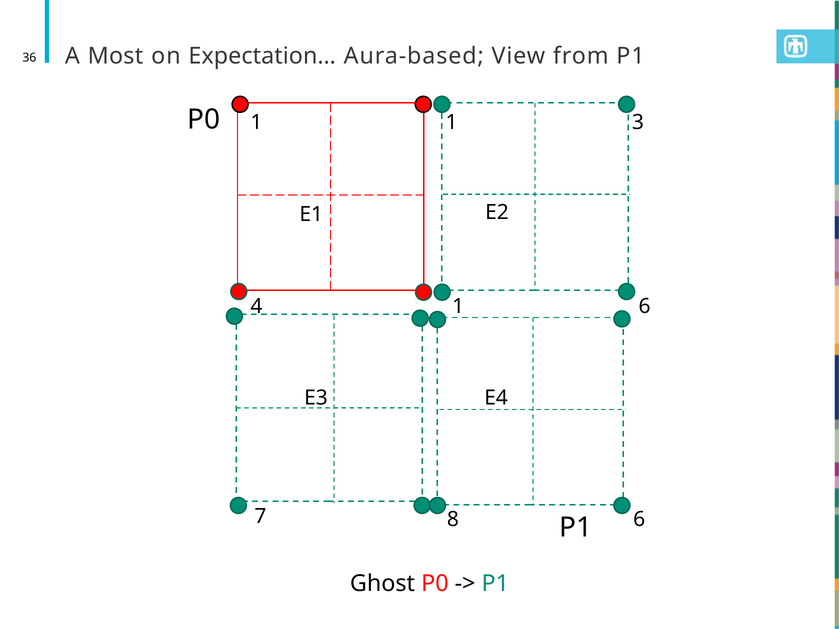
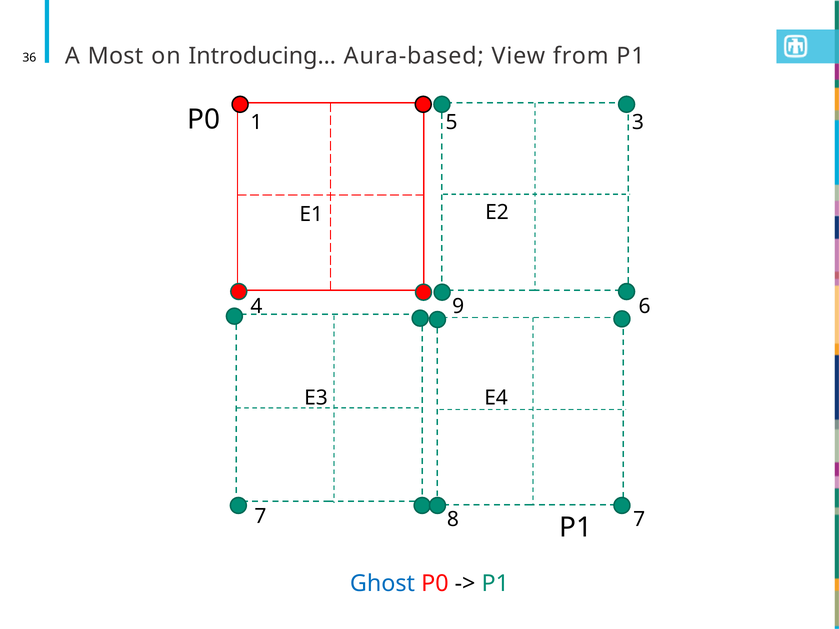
Expectation…: Expectation… -> Introducing…
1 1: 1 -> 5
4 1: 1 -> 9
8 6: 6 -> 7
Ghost colour: black -> blue
